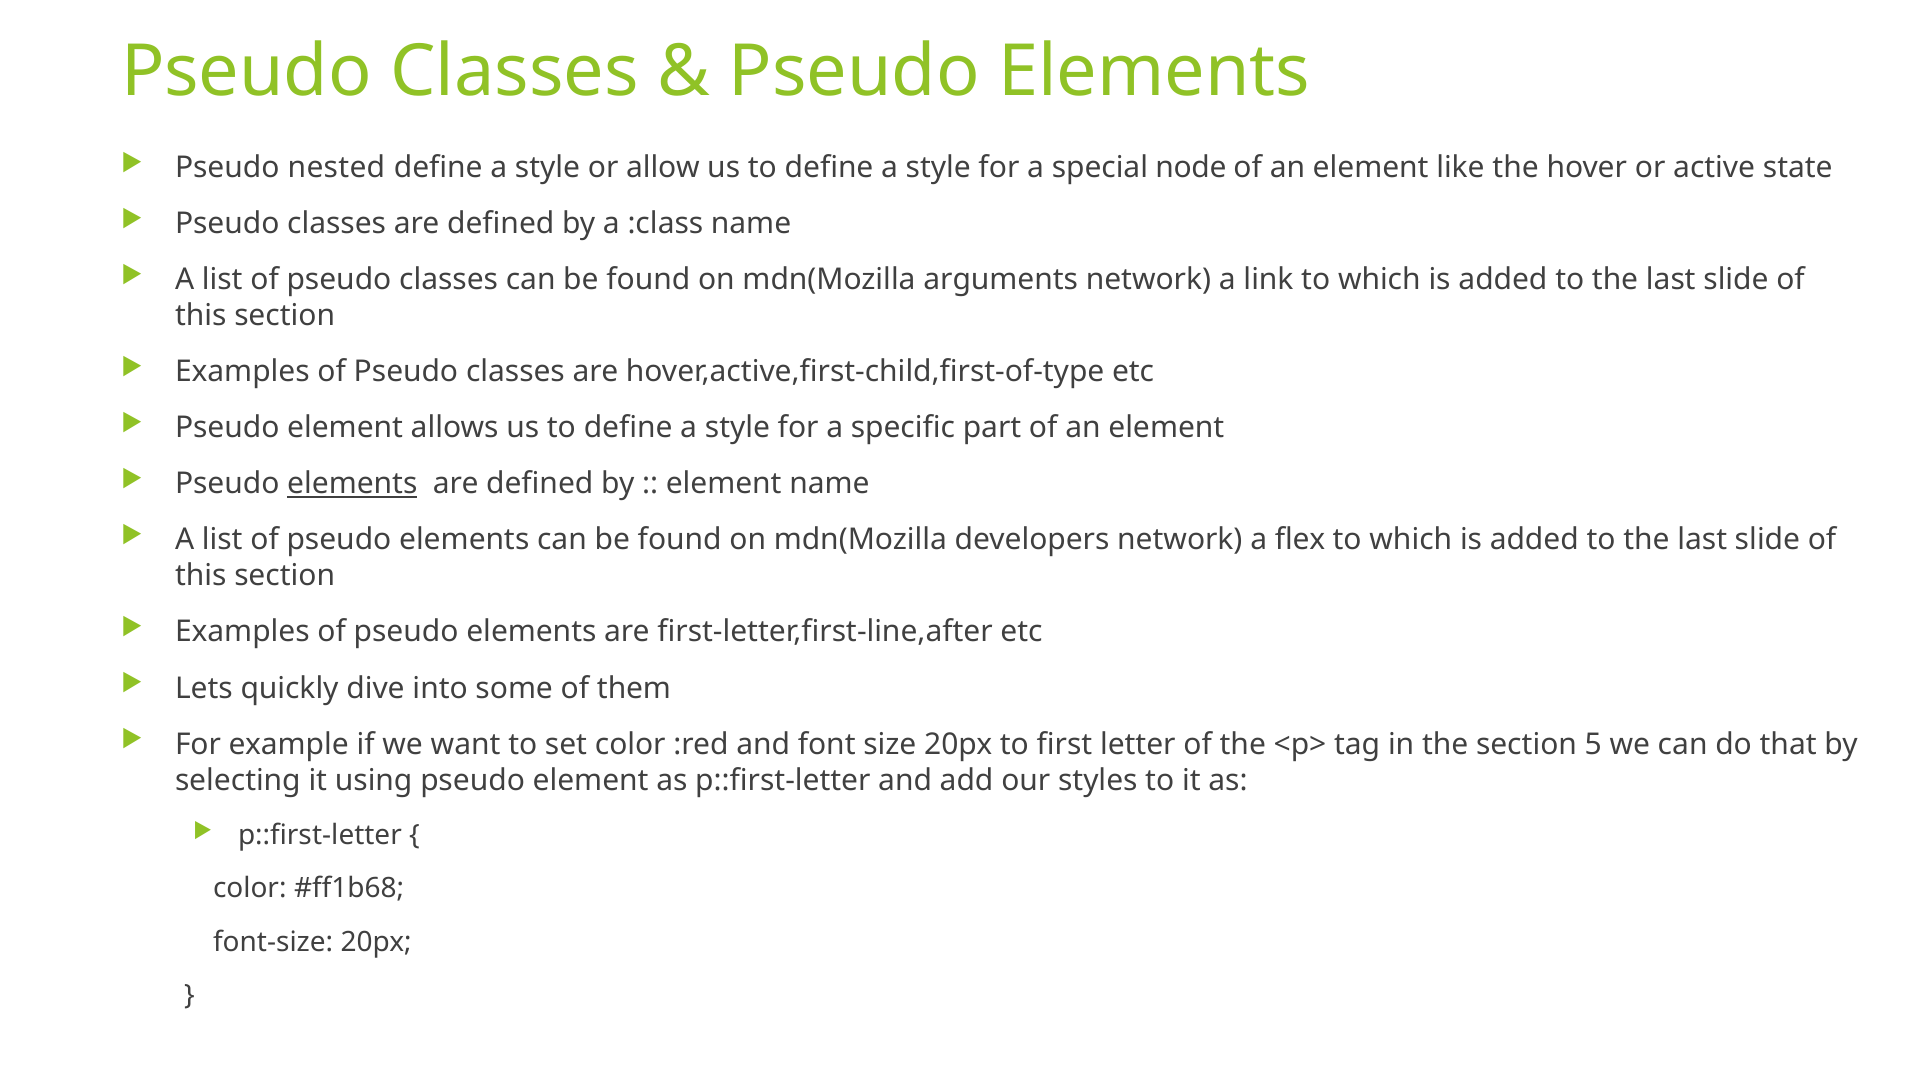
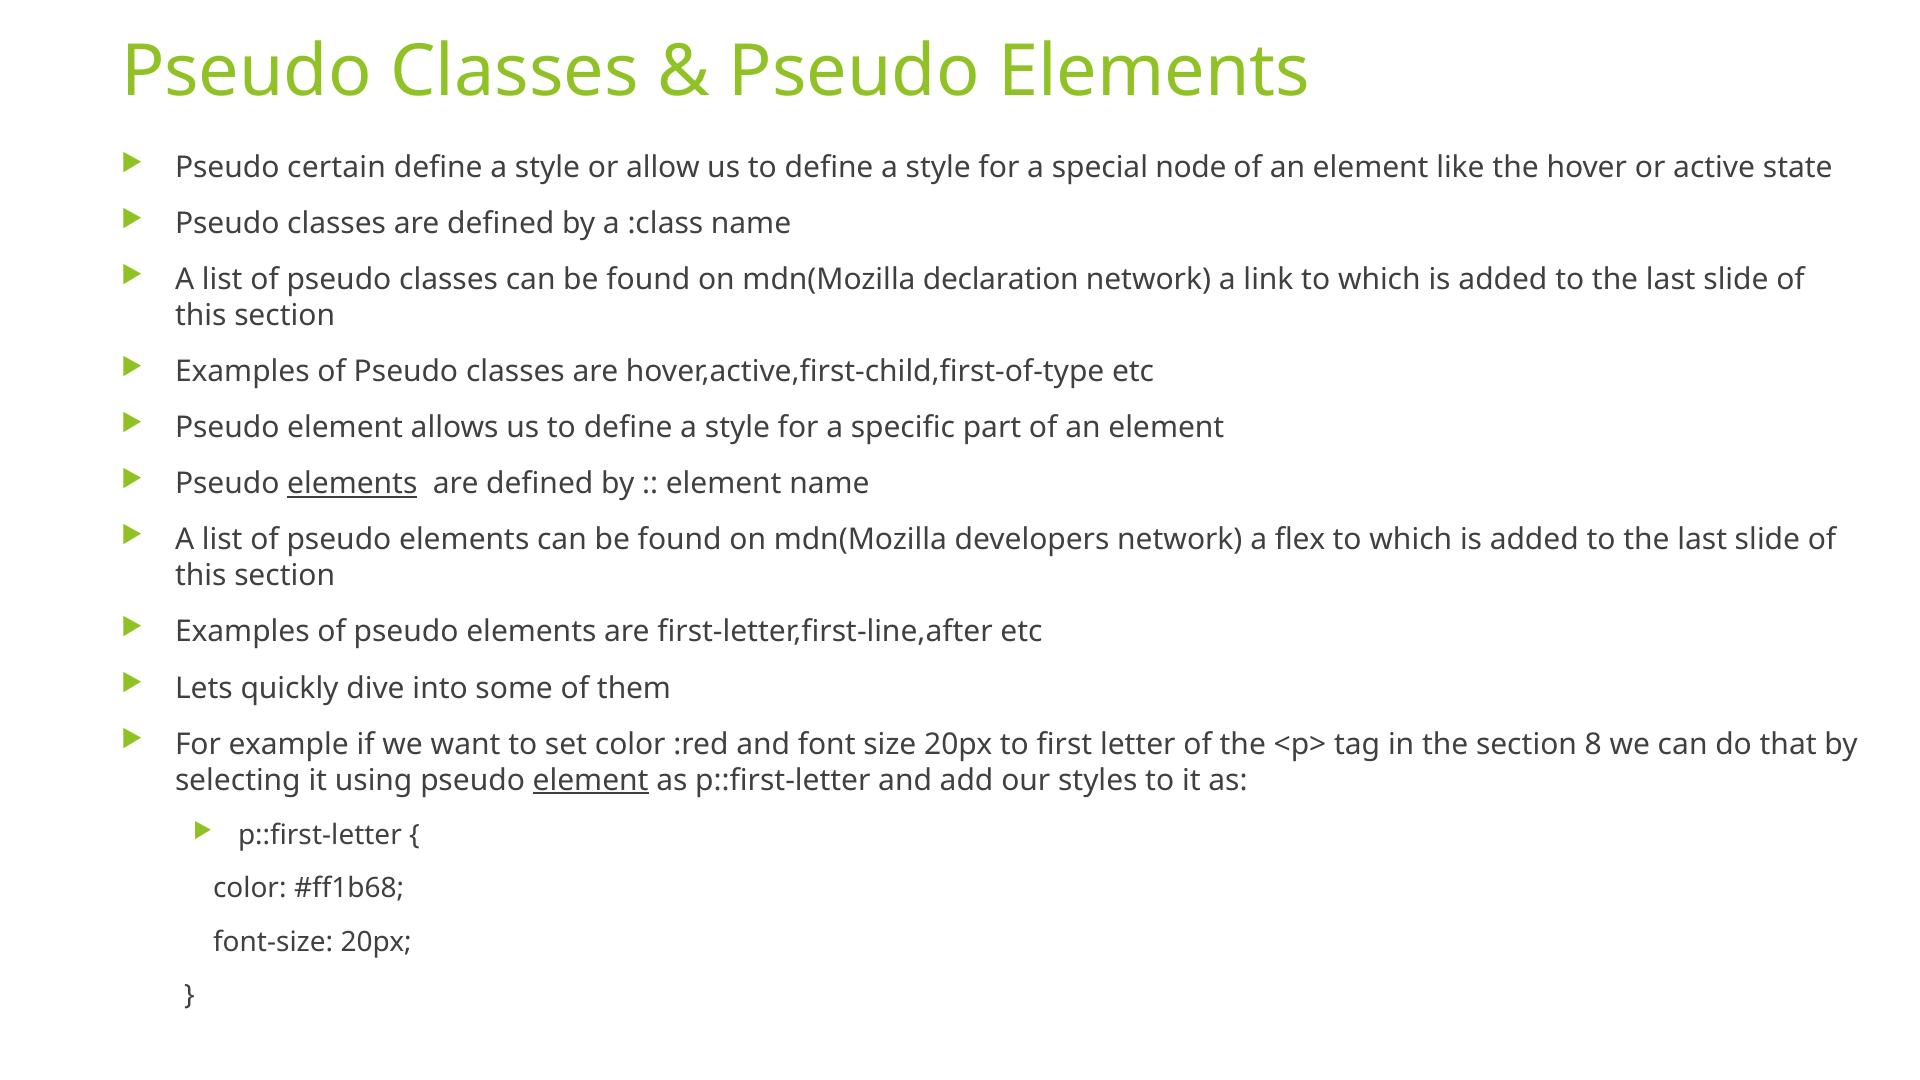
nested: nested -> certain
arguments: arguments -> declaration
5: 5 -> 8
element at (591, 780) underline: none -> present
